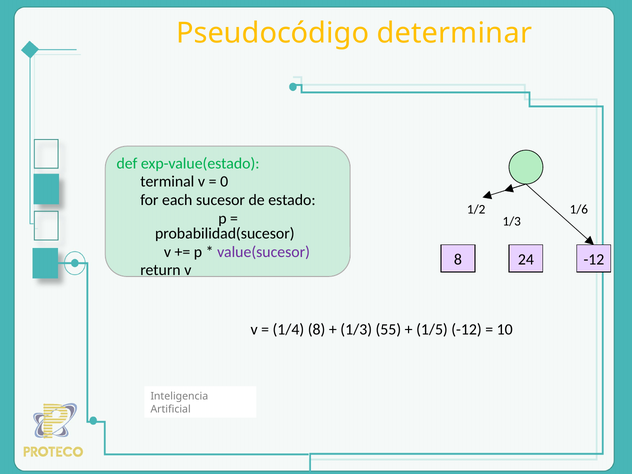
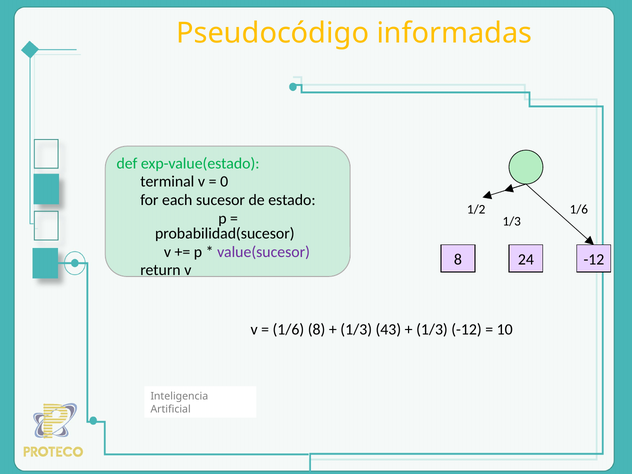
determinar: determinar -> informadas
1/4 at (288, 330): 1/4 -> 1/6
55: 55 -> 43
1/5 at (432, 330): 1/5 -> 1/3
